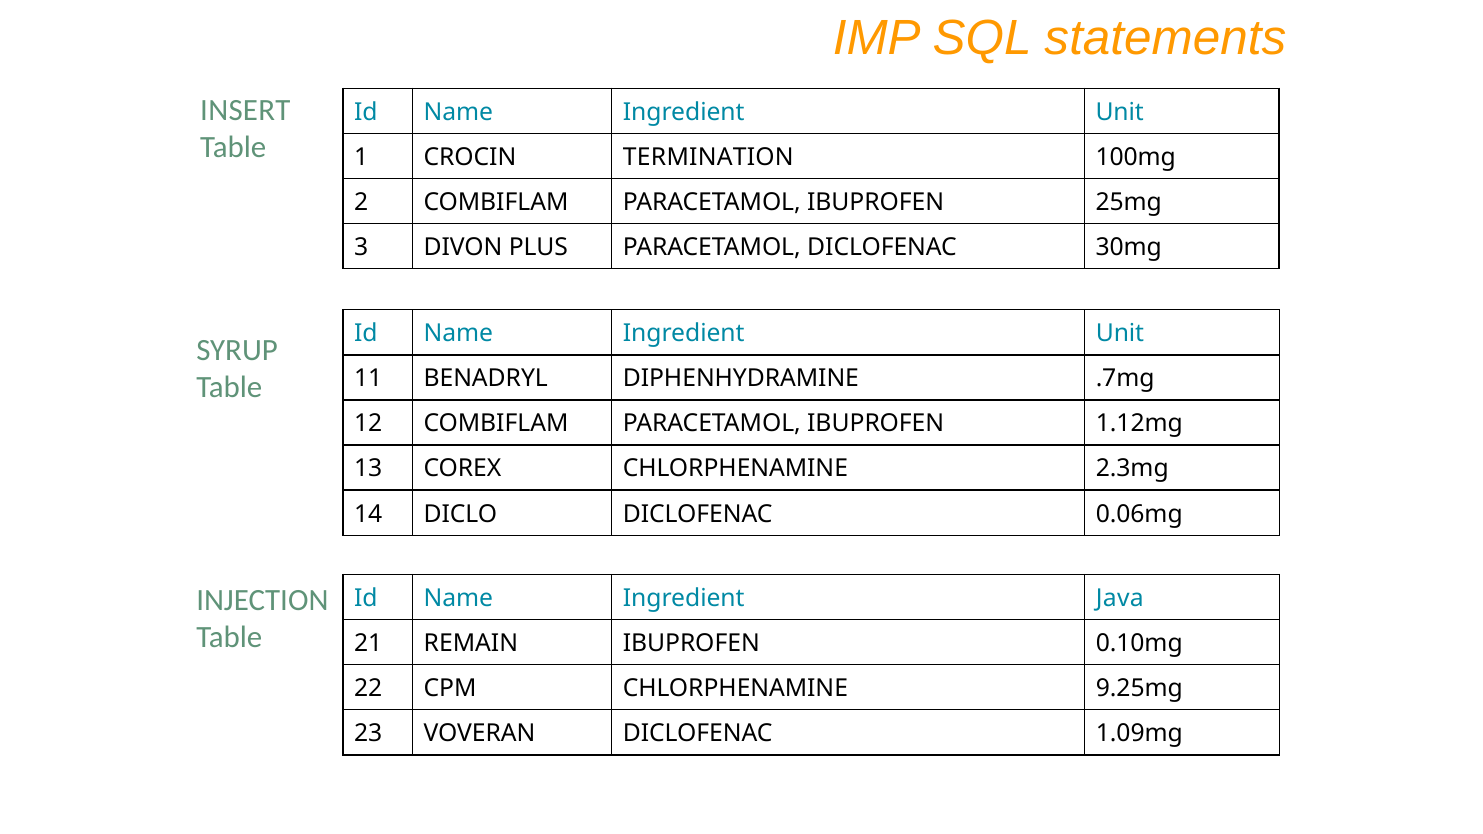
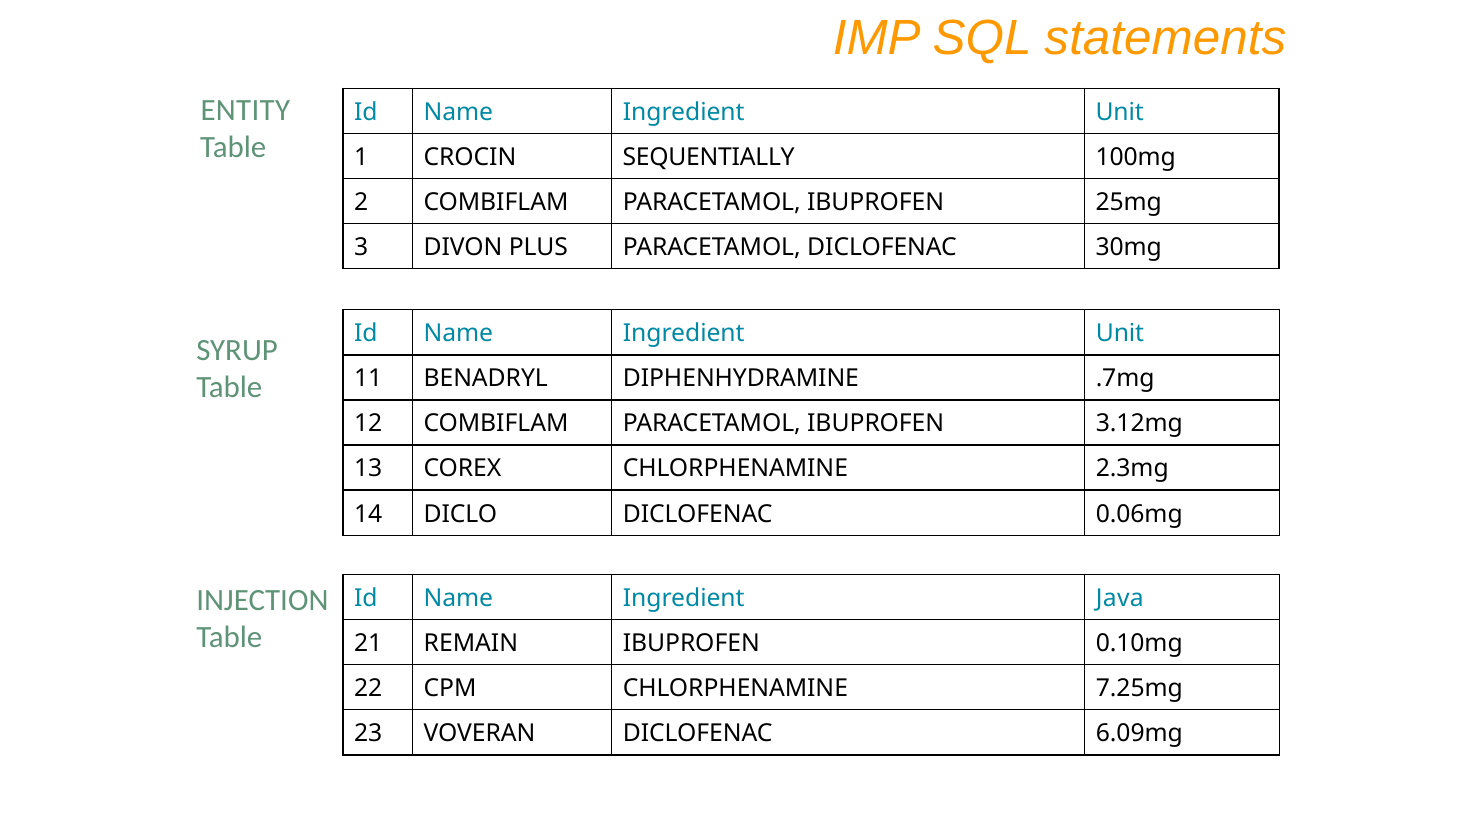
INSERT: INSERT -> ENTITY
TERMINATION: TERMINATION -> SEQUENTIALLY
1.12mg: 1.12mg -> 3.12mg
9.25mg: 9.25mg -> 7.25mg
1.09mg: 1.09mg -> 6.09mg
